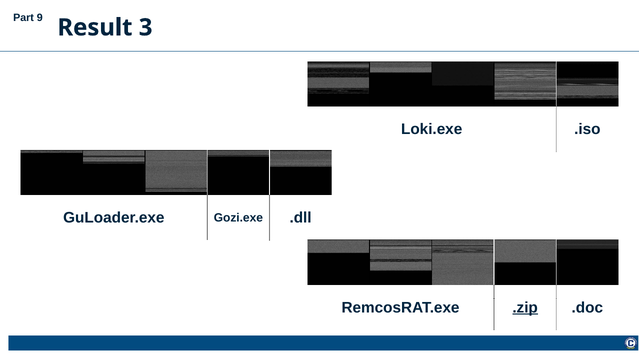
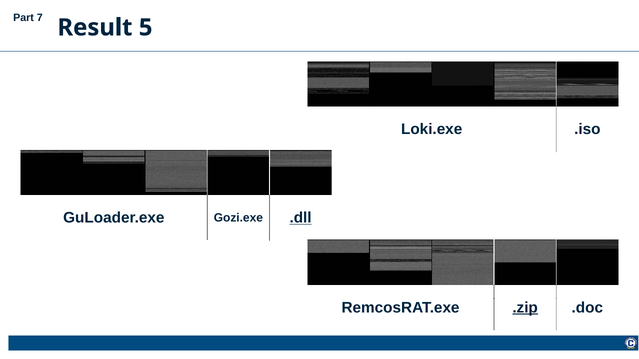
9: 9 -> 7
3: 3 -> 5
.dll underline: none -> present
